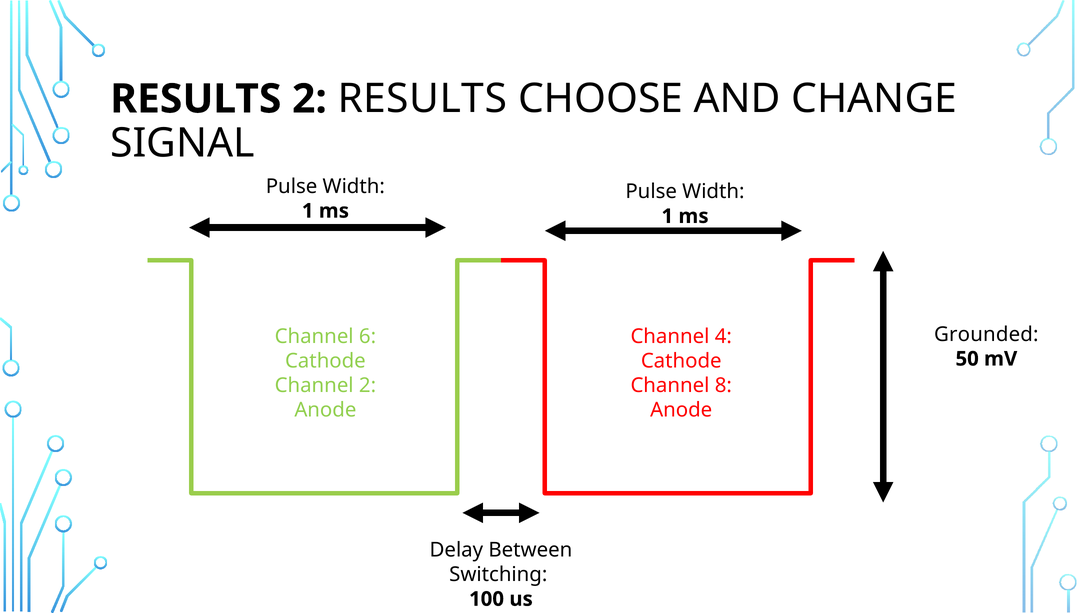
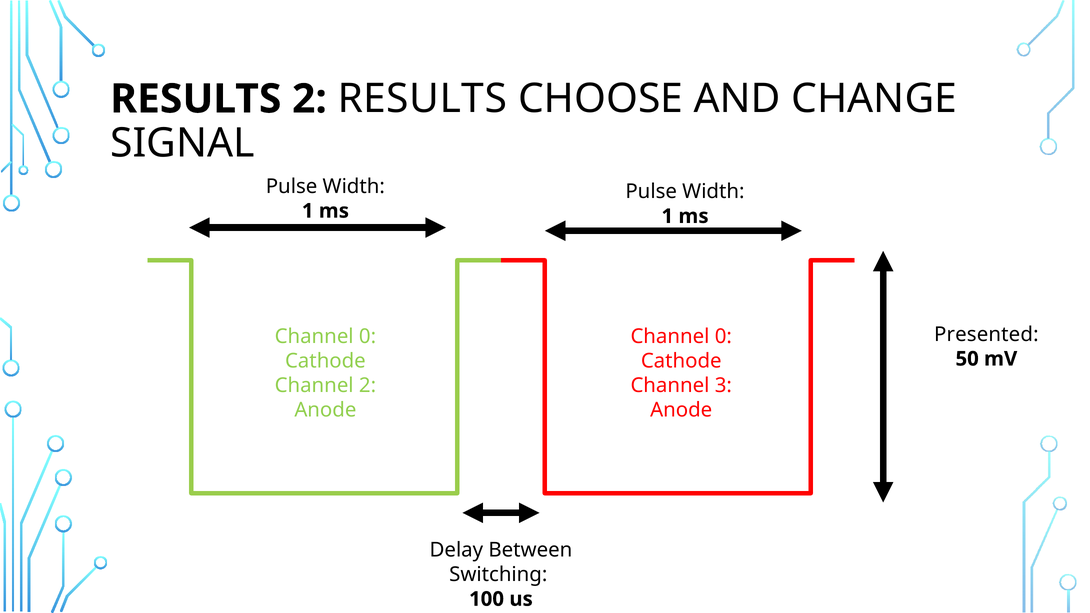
Grounded: Grounded -> Presented
6 at (368, 337): 6 -> 0
4 at (723, 337): 4 -> 0
8: 8 -> 3
